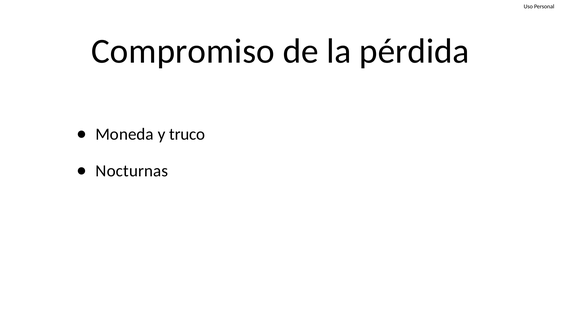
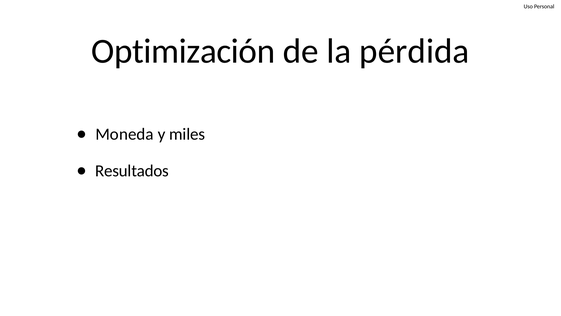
Compromiso: Compromiso -> Optimización
truco: truco -> miles
Nocturnas: Nocturnas -> Resultados
